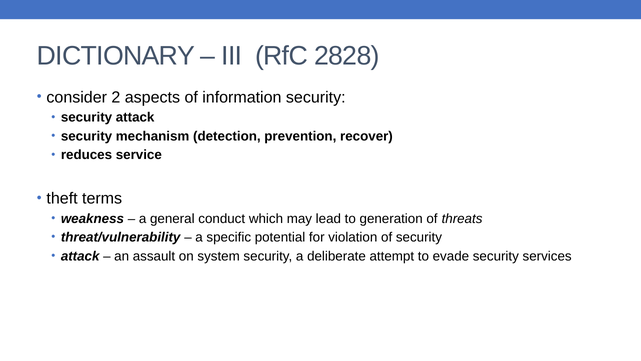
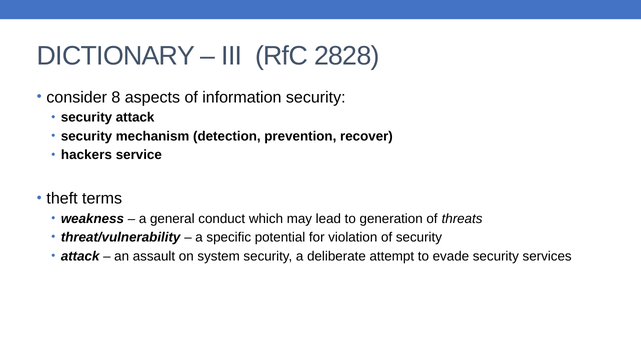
2: 2 -> 8
reduces: reduces -> hackers
